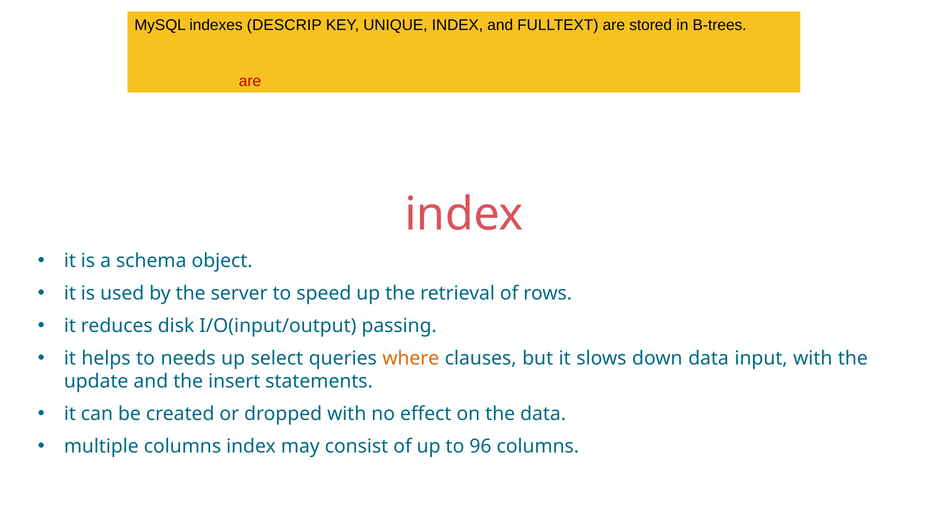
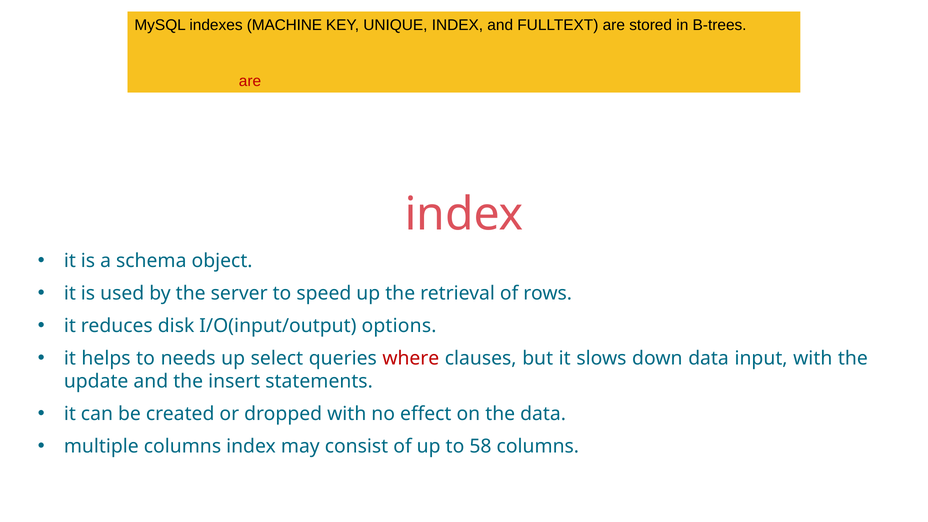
DESCRIP: DESCRIP -> MACHINE
passing: passing -> options
where colour: orange -> red
96: 96 -> 58
